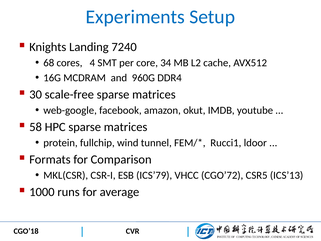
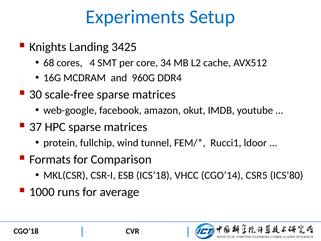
7240: 7240 -> 3425
58: 58 -> 37
ICS’79: ICS’79 -> ICS’18
CGO’72: CGO’72 -> CGO’14
ICS’13: ICS’13 -> ICS’80
